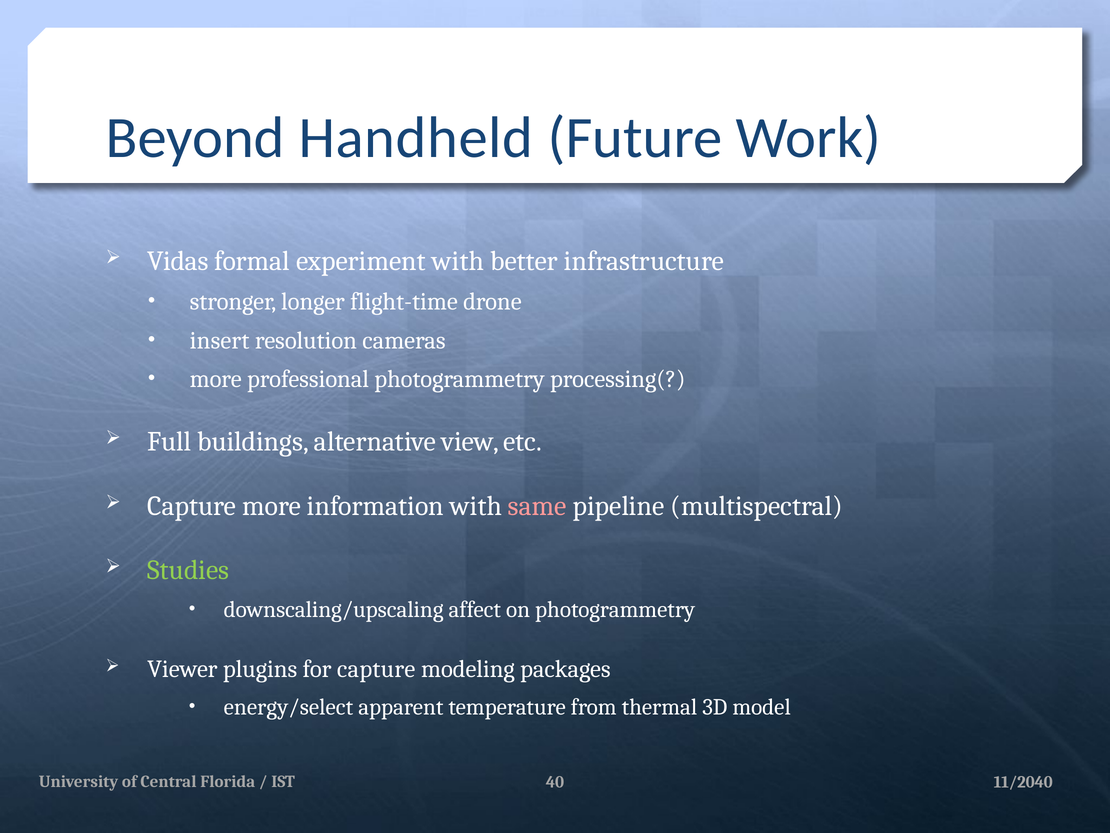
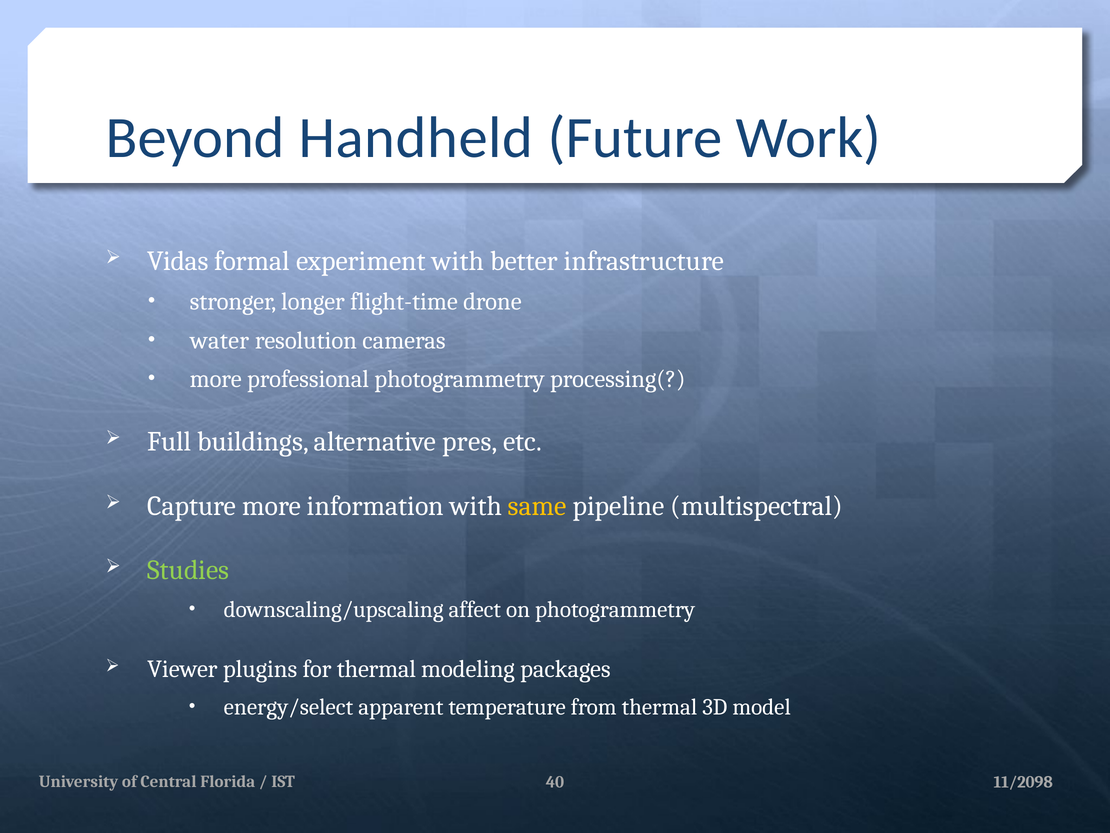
insert: insert -> water
view: view -> pres
same colour: pink -> yellow
for capture: capture -> thermal
11/2040: 11/2040 -> 11/2098
